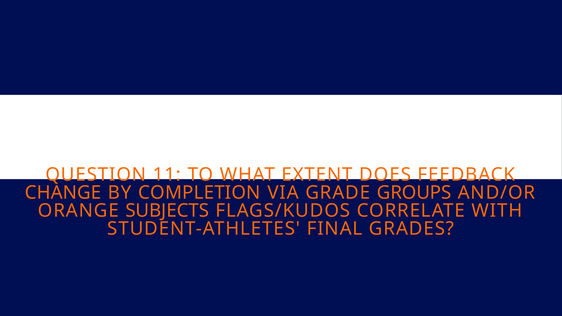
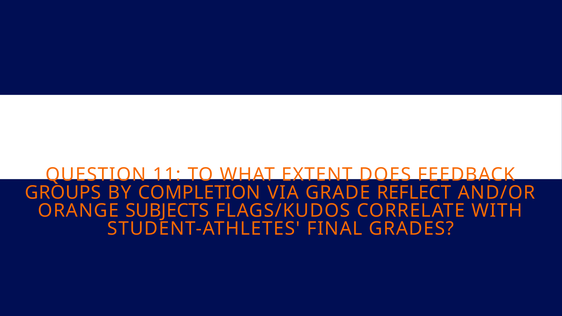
CHANGE: CHANGE -> GROUPS
GROUPS: GROUPS -> REFLECT
